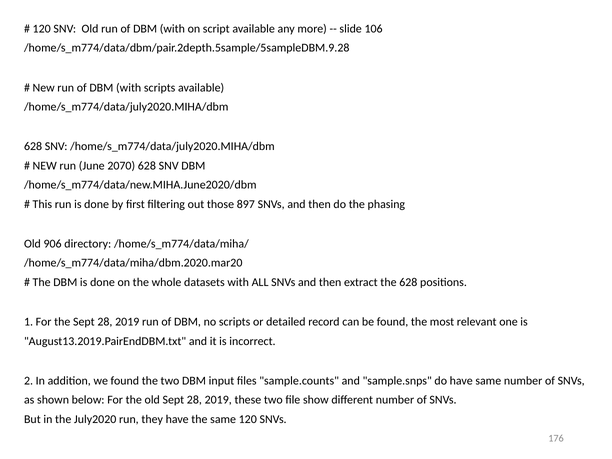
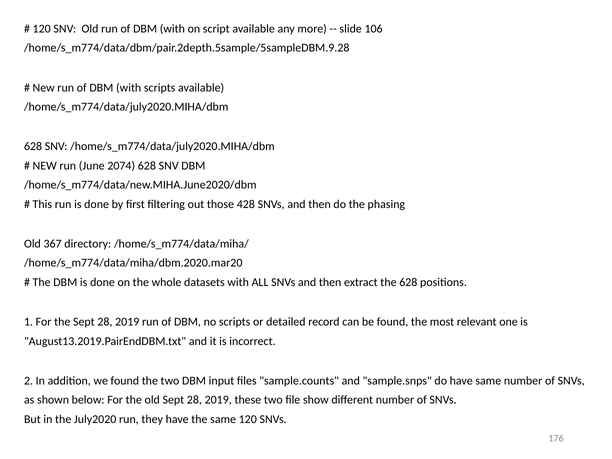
2070: 2070 -> 2074
897: 897 -> 428
906: 906 -> 367
